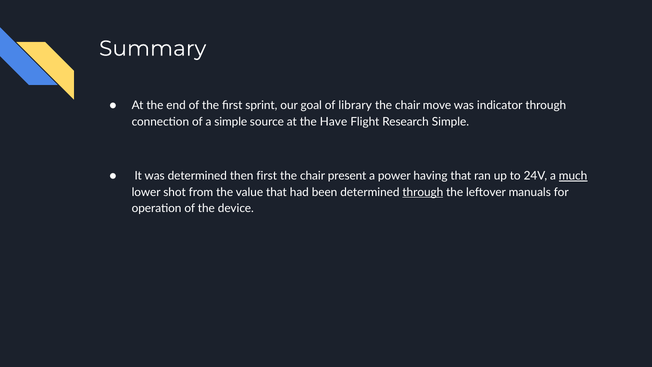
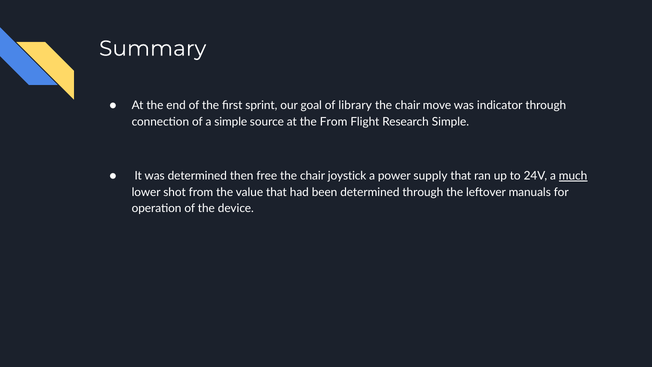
the Have: Have -> From
then first: first -> free
present: present -> joystick
having: having -> supply
through at (423, 192) underline: present -> none
